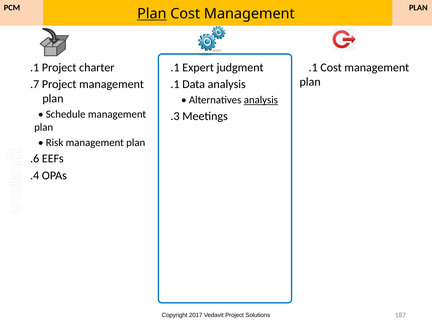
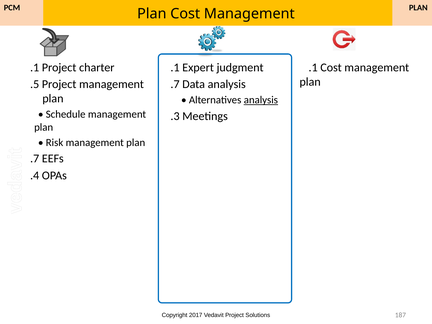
Plan at (152, 14) underline: present -> none
.7: .7 -> .5
.1 at (175, 84): .1 -> .7
.6 at (35, 159): .6 -> .7
